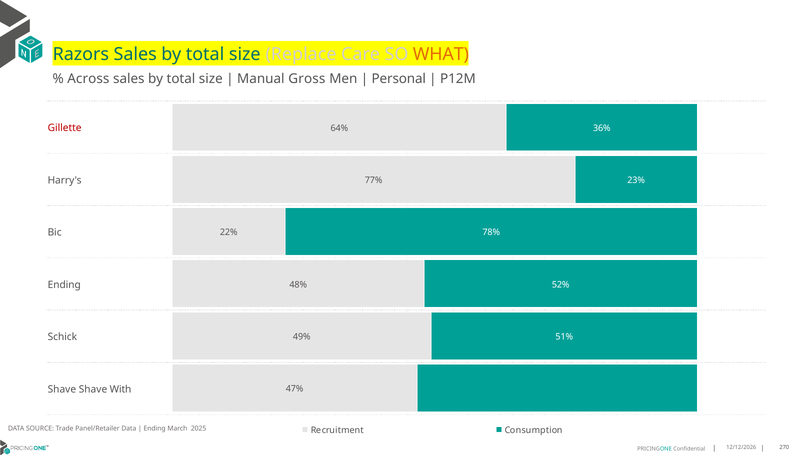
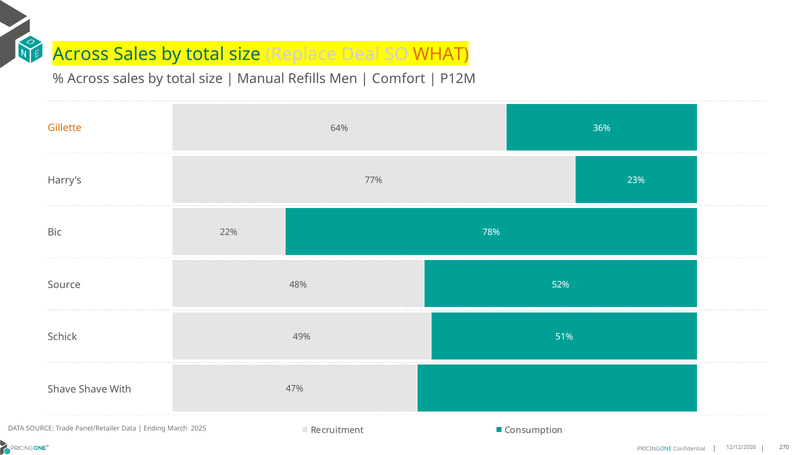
Razors at (81, 54): Razors -> Across
Care: Care -> Deal
Gross: Gross -> Refills
Personal: Personal -> Comfort
Gillette colour: red -> orange
Ending at (64, 285): Ending -> Source
